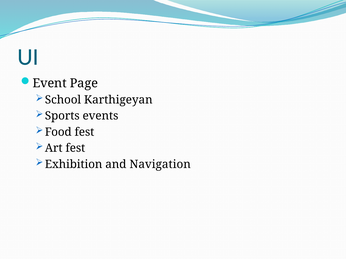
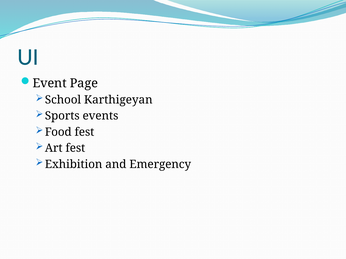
Navigation: Navigation -> Emergency
